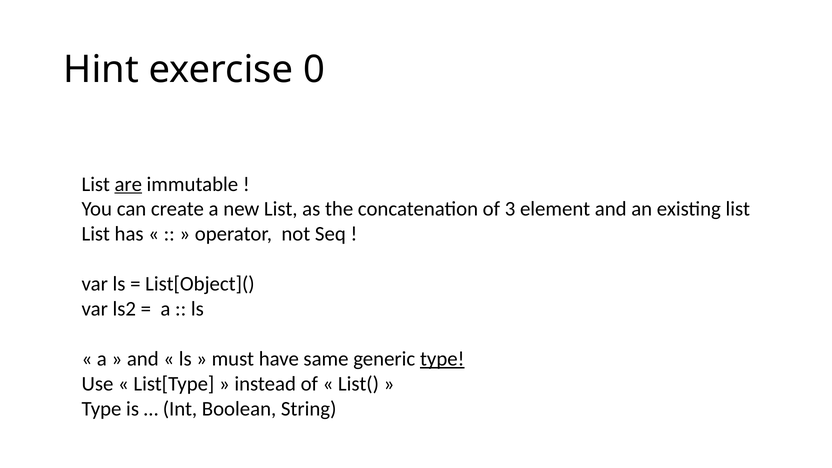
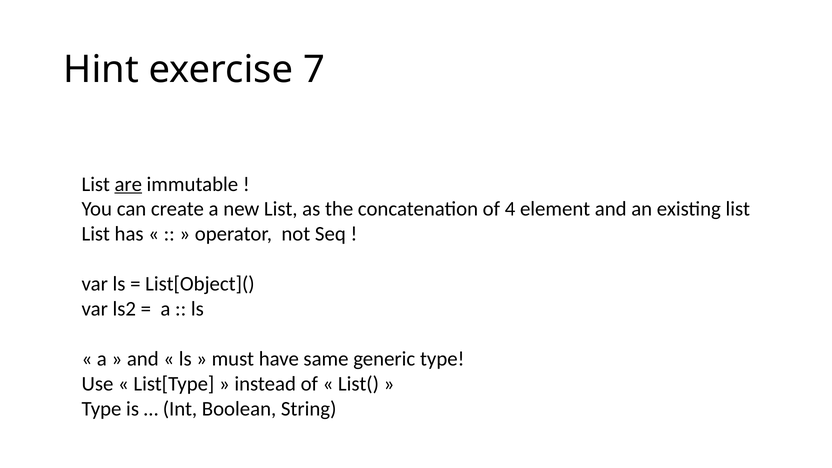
0: 0 -> 7
3: 3 -> 4
type at (442, 359) underline: present -> none
